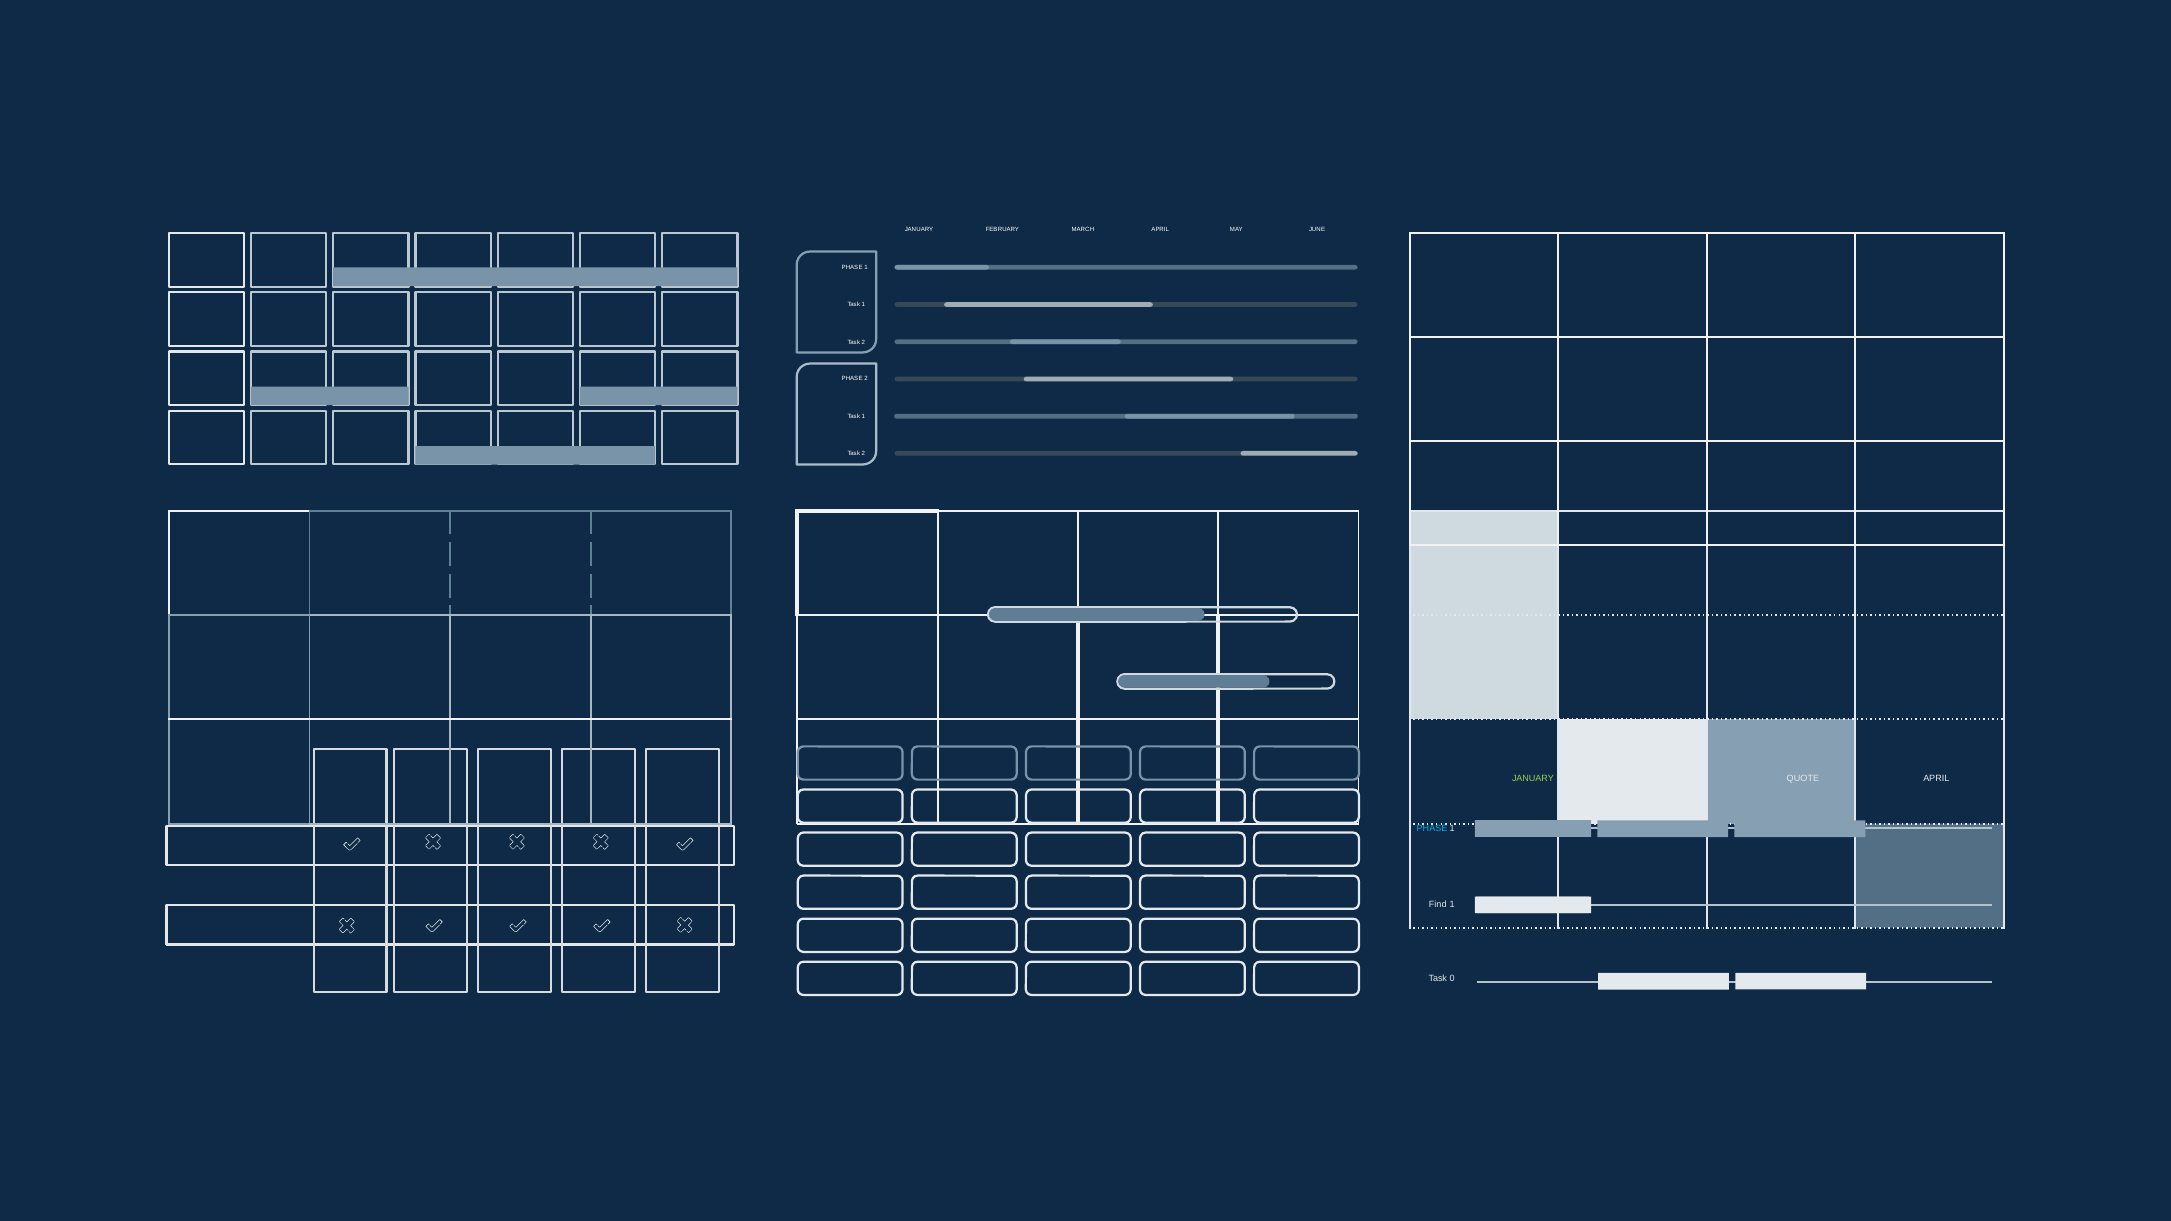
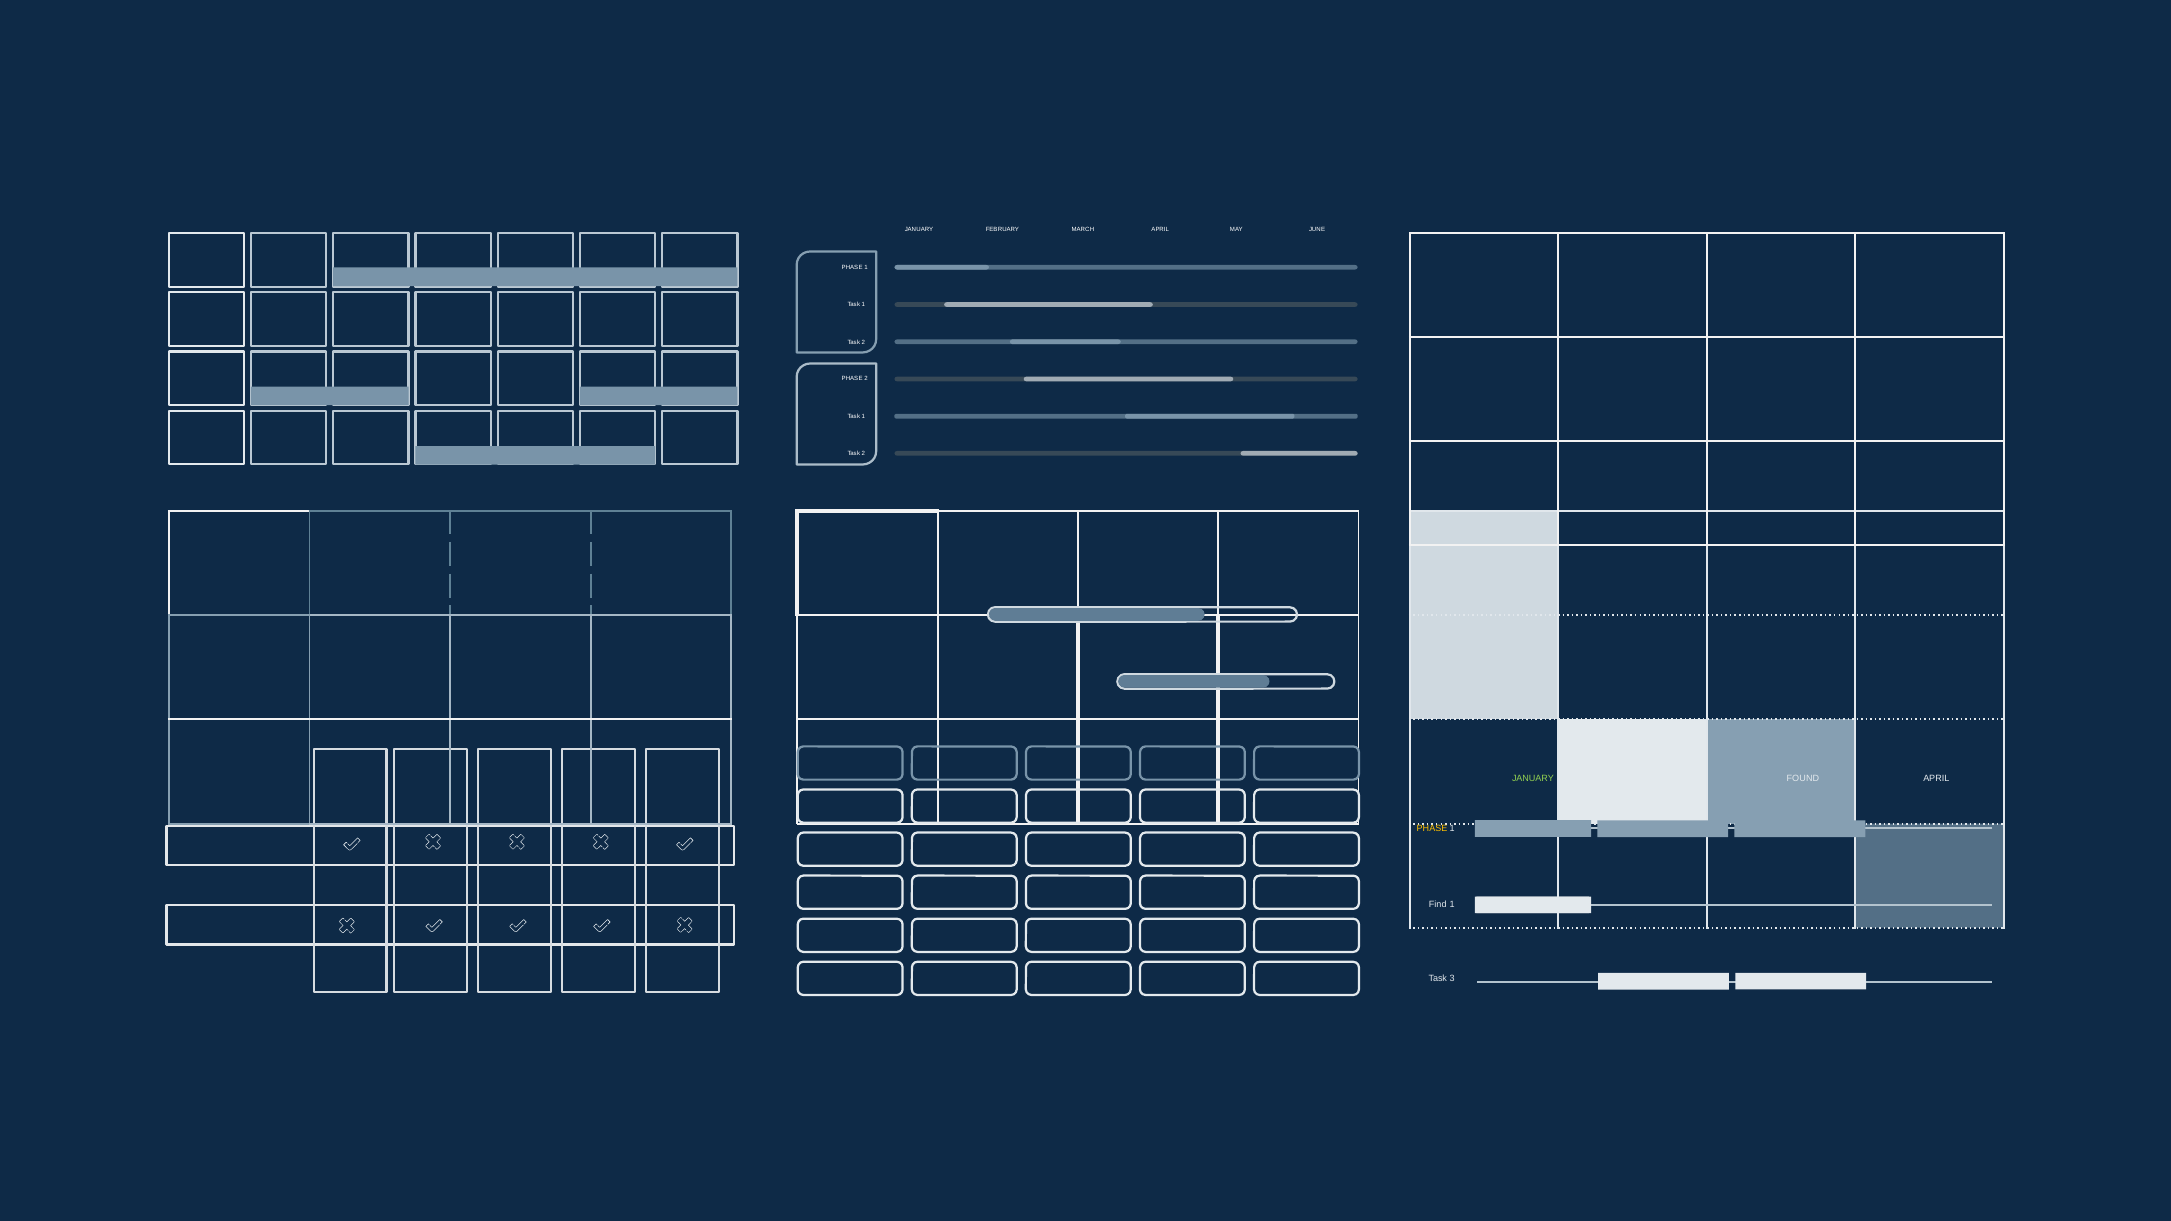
QUOTE: QUOTE -> FOUND
PHASE at (1432, 829) colour: light blue -> yellow
0: 0 -> 3
